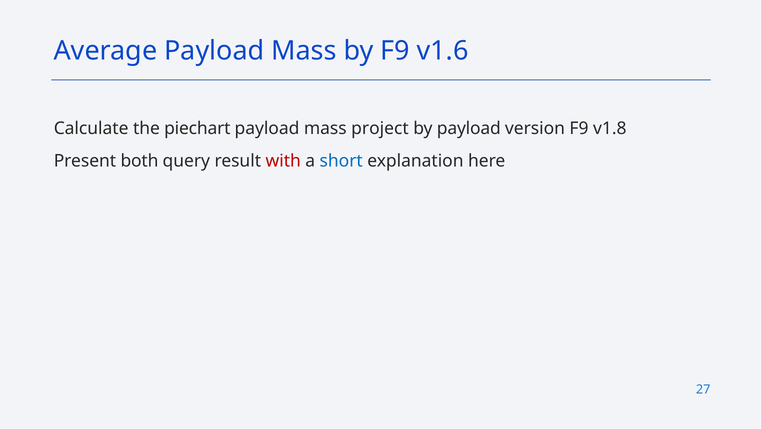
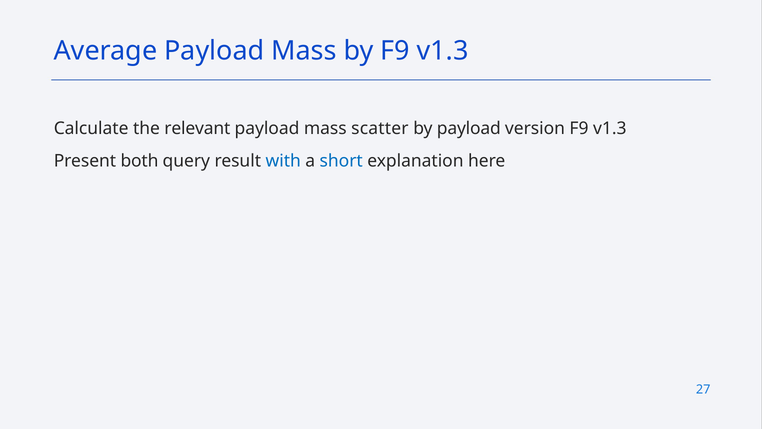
by F9 v1.6: v1.6 -> v1.3
piechart: piechart -> relevant
project: project -> scatter
version F9 v1.8: v1.8 -> v1.3
with colour: red -> blue
